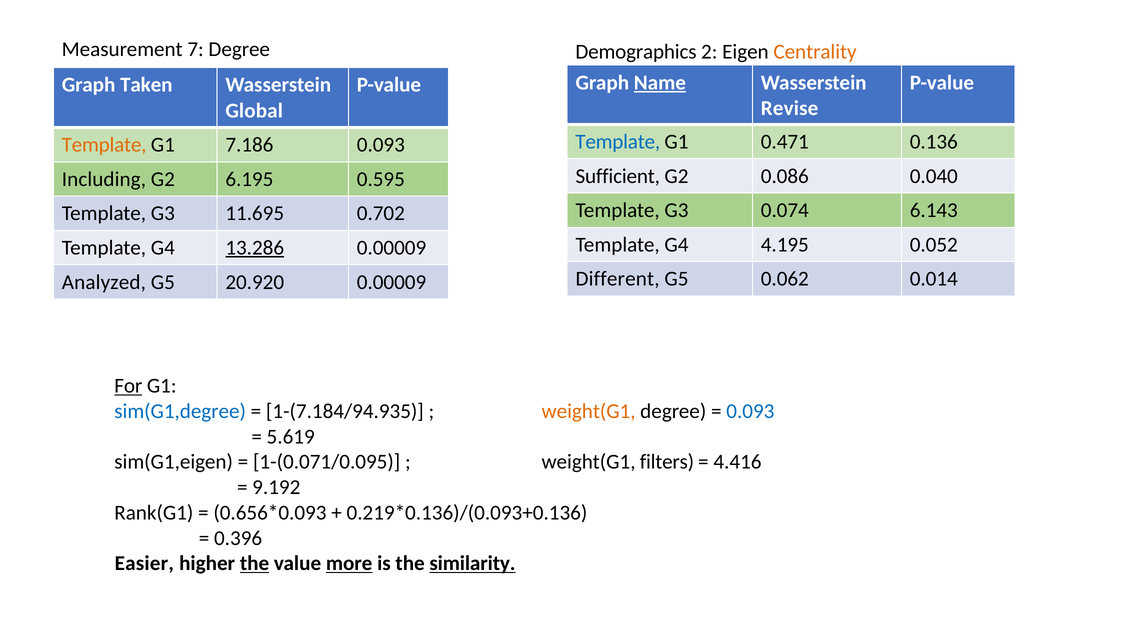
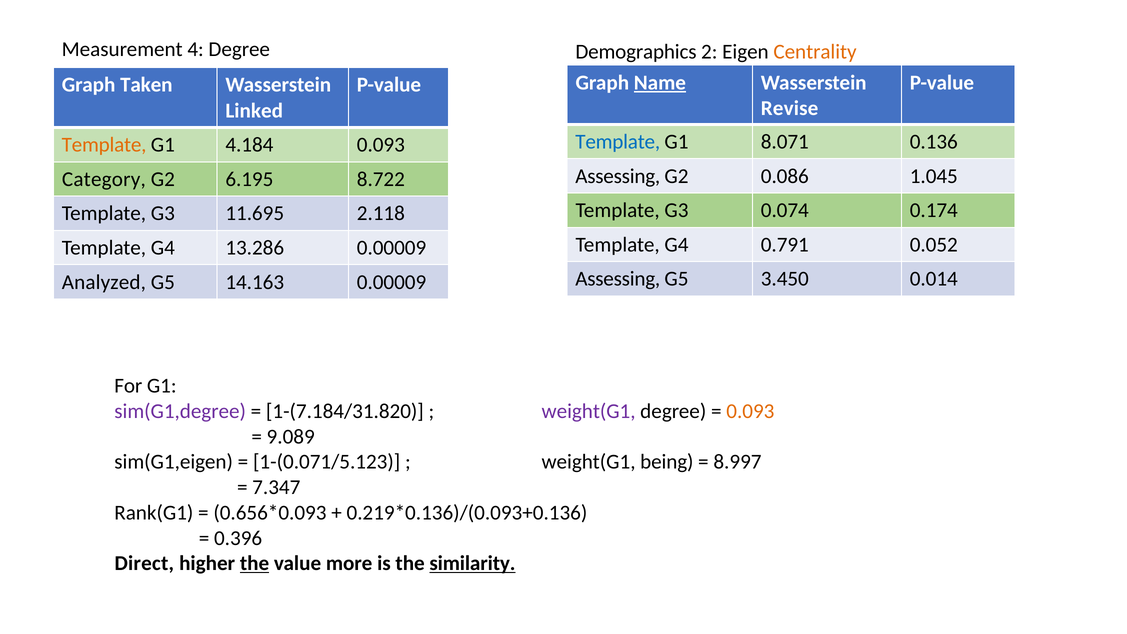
7: 7 -> 4
Global: Global -> Linked
0.471: 0.471 -> 8.071
7.186: 7.186 -> 4.184
Sufficient at (618, 176): Sufficient -> Assessing
0.040: 0.040 -> 1.045
Including: Including -> Category
0.595: 0.595 -> 8.722
6.143: 6.143 -> 0.174
0.702: 0.702 -> 2.118
4.195: 4.195 -> 0.791
13.286 underline: present -> none
Different at (618, 279): Different -> Assessing
0.062: 0.062 -> 3.450
20.920: 20.920 -> 14.163
For underline: present -> none
sim(G1,degree colour: blue -> purple
1-(7.184/94.935: 1-(7.184/94.935 -> 1-(7.184/31.820
weight(G1 at (589, 411) colour: orange -> purple
0.093 at (750, 411) colour: blue -> orange
5.619: 5.619 -> 9.089
1-(0.071/0.095: 1-(0.071/0.095 -> 1-(0.071/5.123
filters: filters -> being
4.416: 4.416 -> 8.997
9.192: 9.192 -> 7.347
Easier: Easier -> Direct
more underline: present -> none
